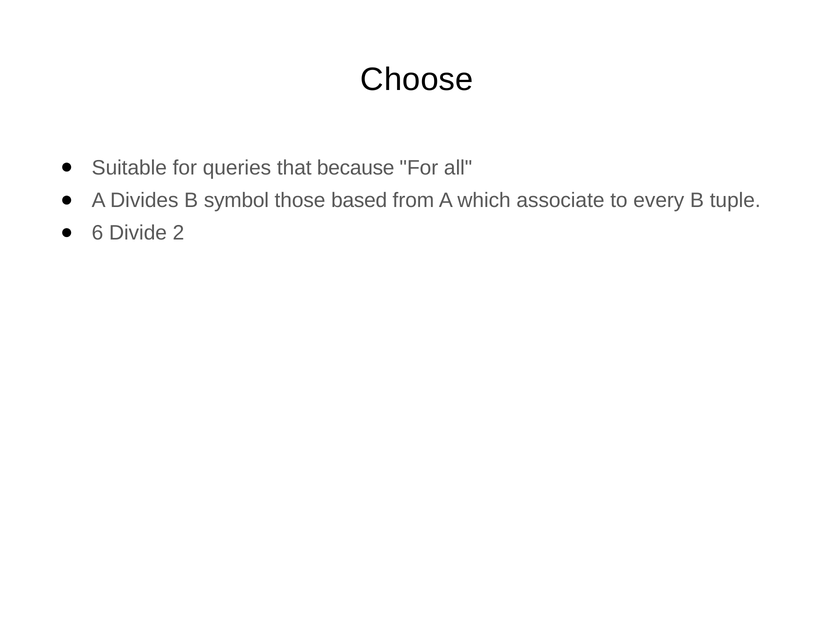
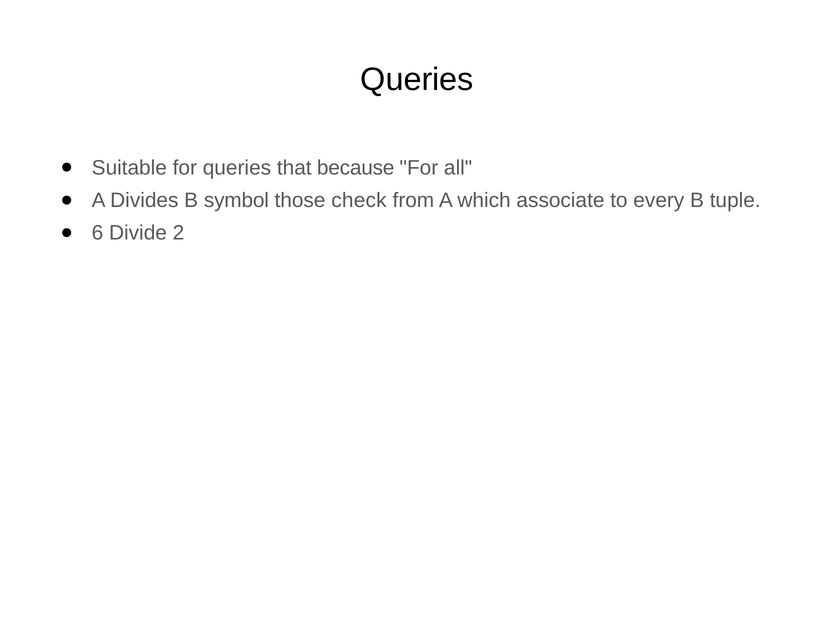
Choose at (417, 79): Choose -> Queries
based: based -> check
